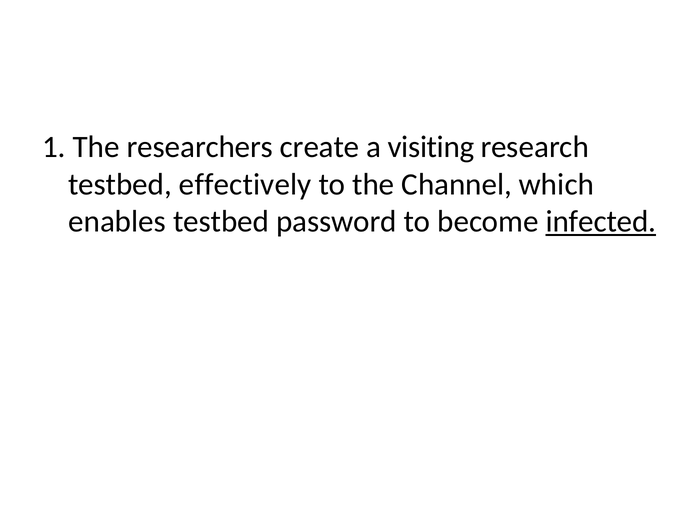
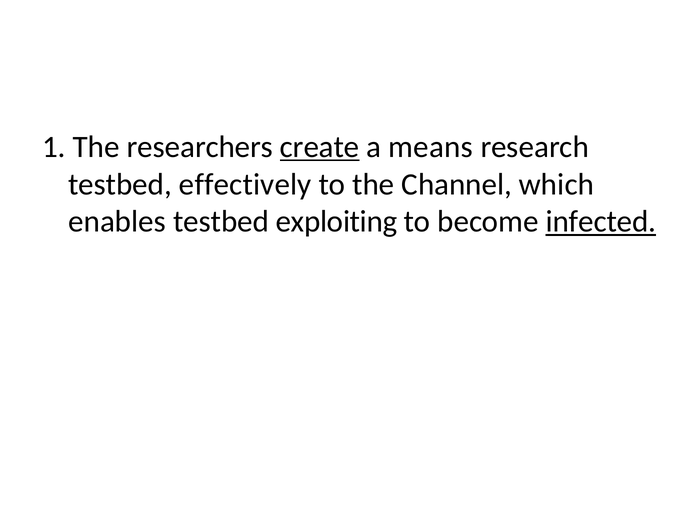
create underline: none -> present
visiting: visiting -> means
password: password -> exploiting
